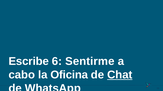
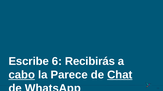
Sentirme: Sentirme -> Recibirás
cabo underline: none -> present
Oficina: Oficina -> Parece
